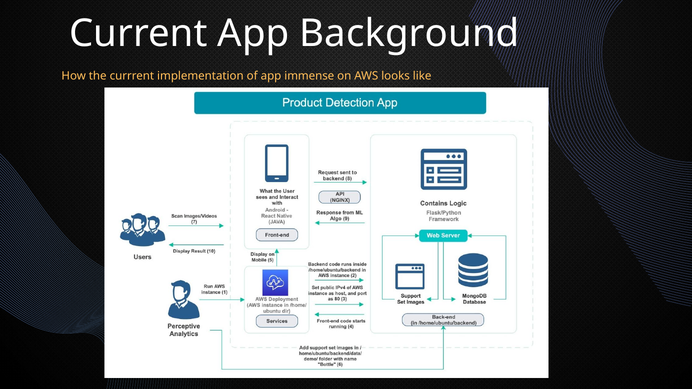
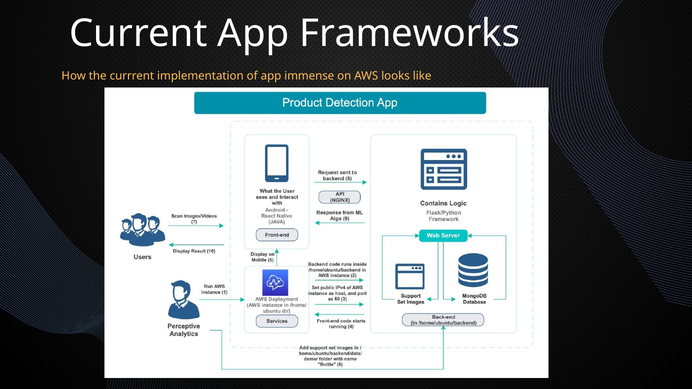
Background: Background -> Frameworks
